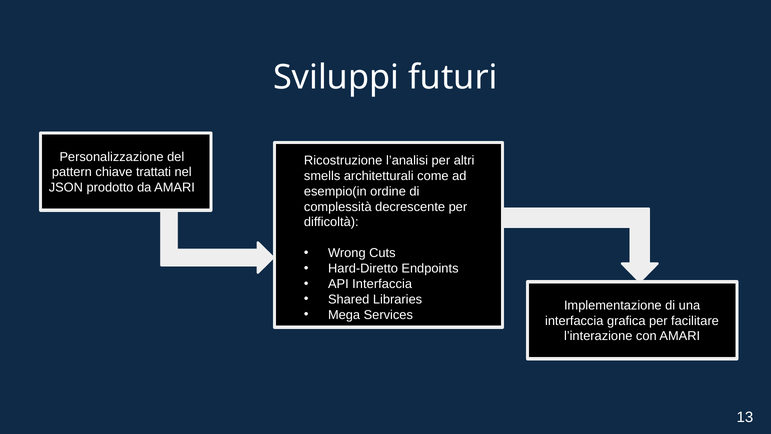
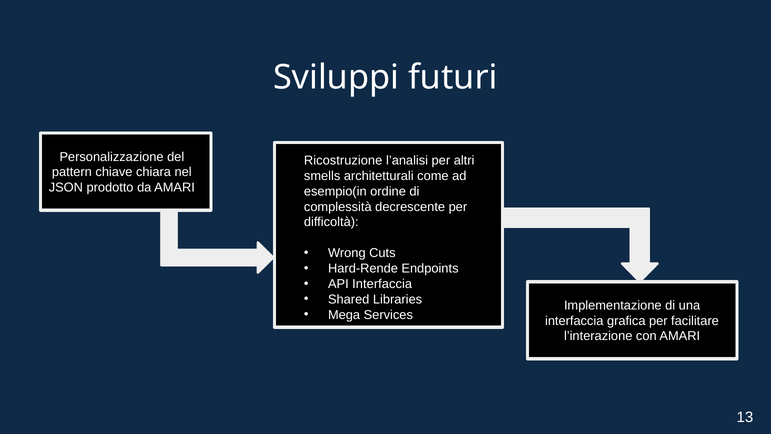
trattati: trattati -> chiara
Hard-Diretto: Hard-Diretto -> Hard-Rende
